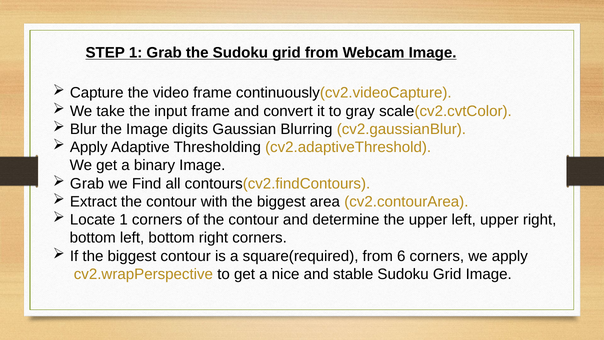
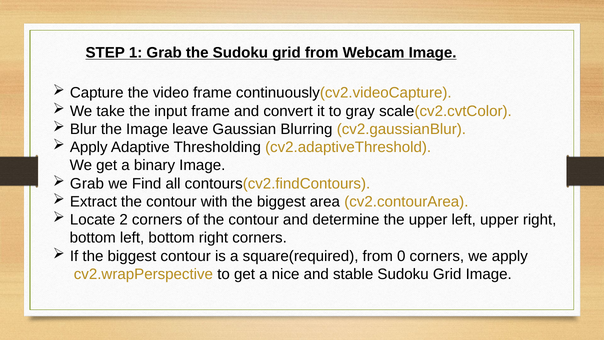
digits: digits -> leave
Locate 1: 1 -> 2
6: 6 -> 0
